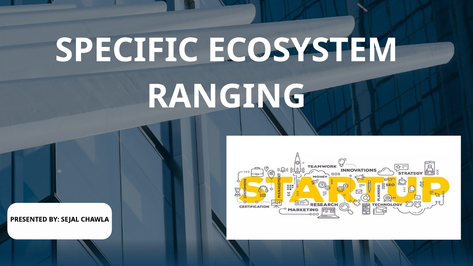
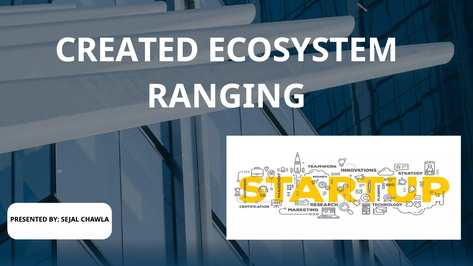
SPECIFIC: SPECIFIC -> CREATED
